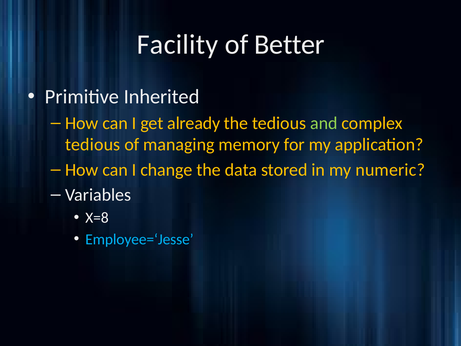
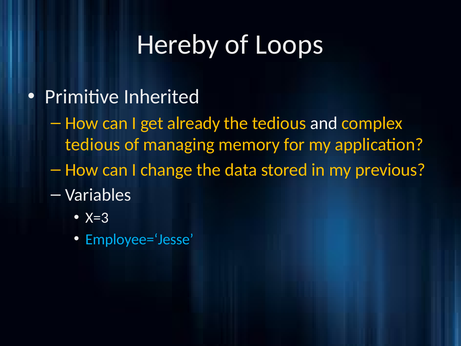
Facility: Facility -> Hereby
Better: Better -> Loops
and colour: light green -> white
numeric: numeric -> previous
X=8: X=8 -> X=3
